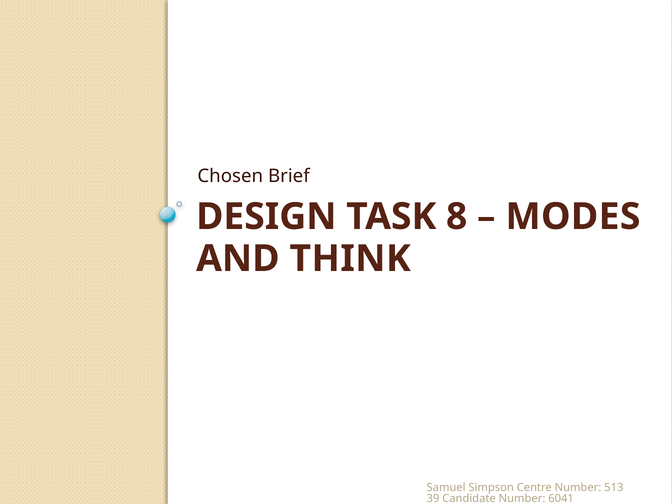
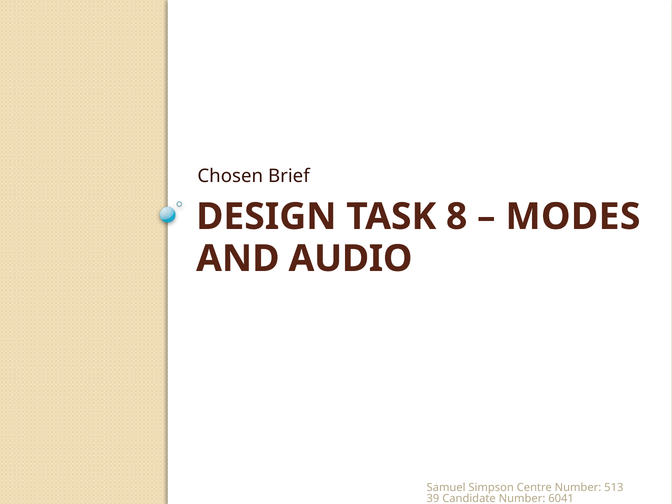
THINK: THINK -> AUDIO
